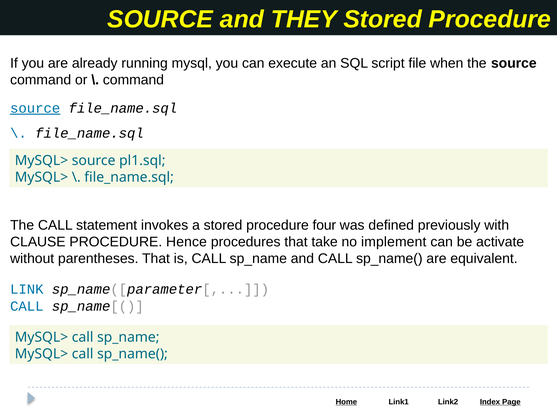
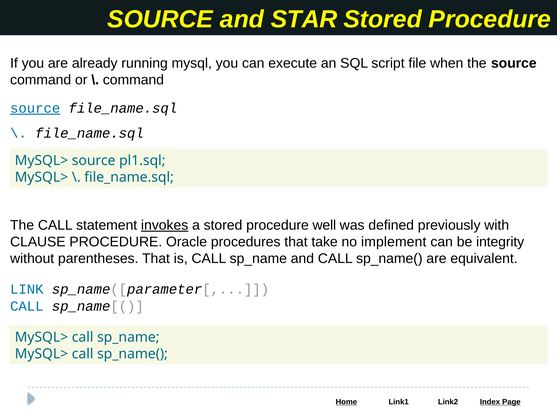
THEY: THEY -> STAR
invokes underline: none -> present
four: four -> well
Hence: Hence -> Oracle
activate: activate -> integrity
